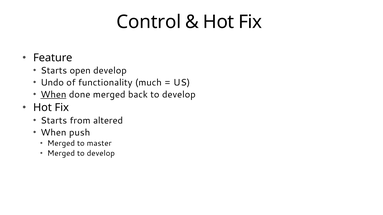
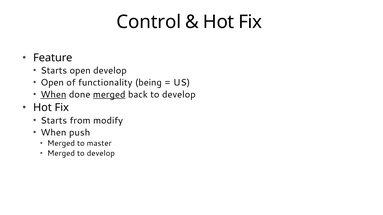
Undo at (52, 83): Undo -> Open
much: much -> being
merged at (109, 95) underline: none -> present
altered: altered -> modify
